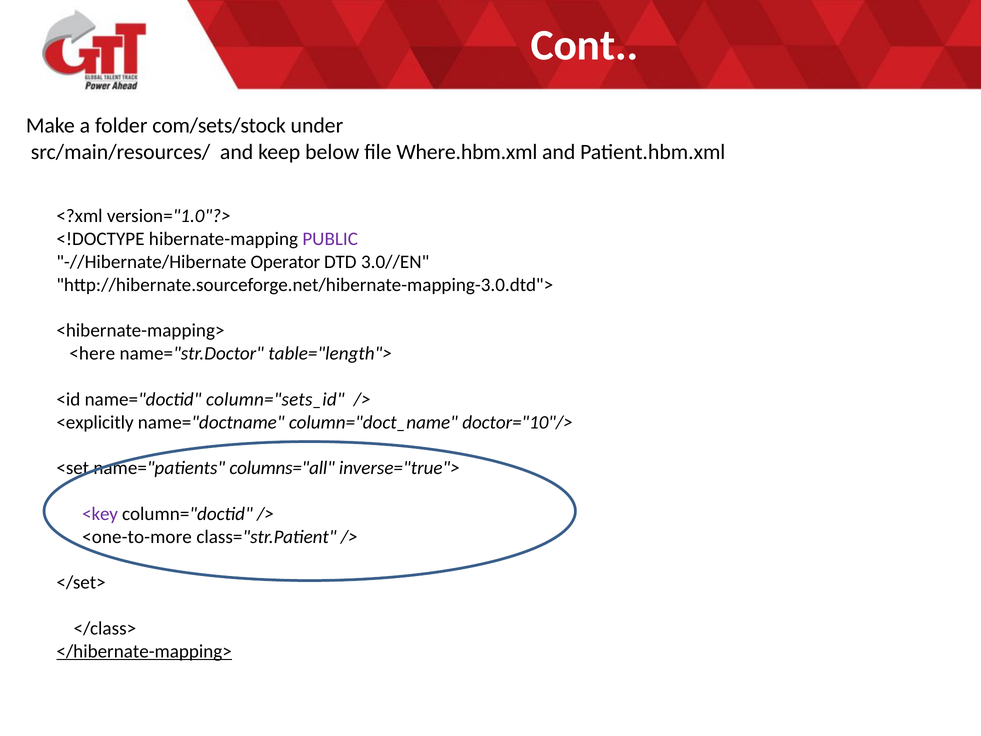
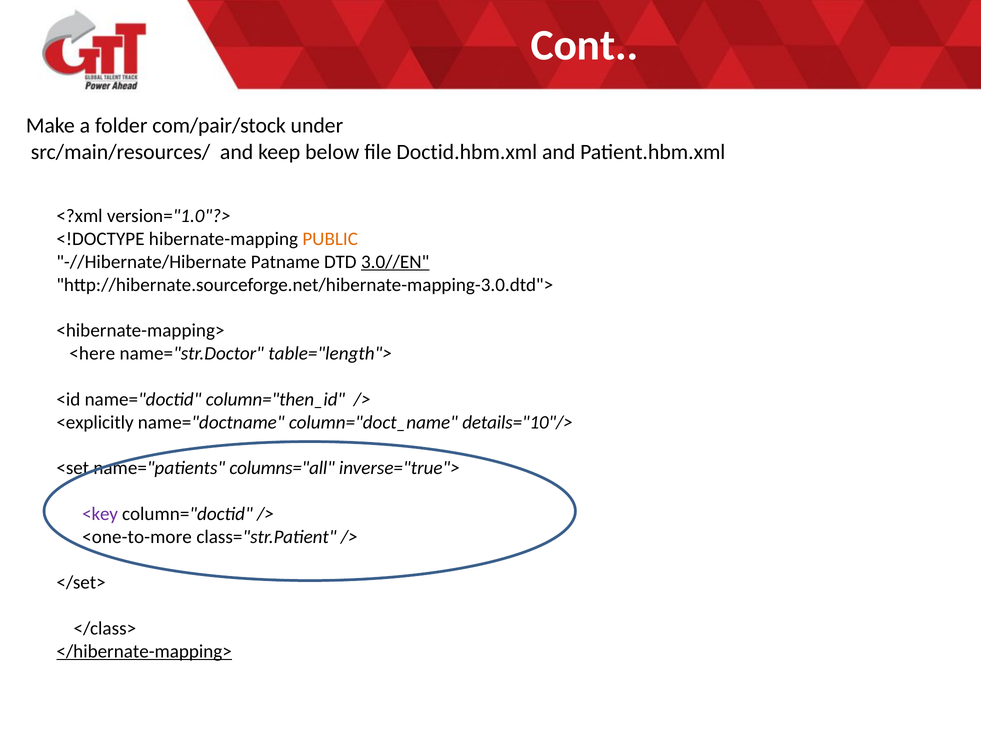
com/sets/stock: com/sets/stock -> com/pair/stock
Where.hbm.xml: Where.hbm.xml -> Doctid.hbm.xml
PUBLIC colour: purple -> orange
Operator: Operator -> Patname
3.0//EN underline: none -> present
column="sets_id: column="sets_id -> column="then_id
doctor="10"/>: doctor="10"/> -> details="10"/>
